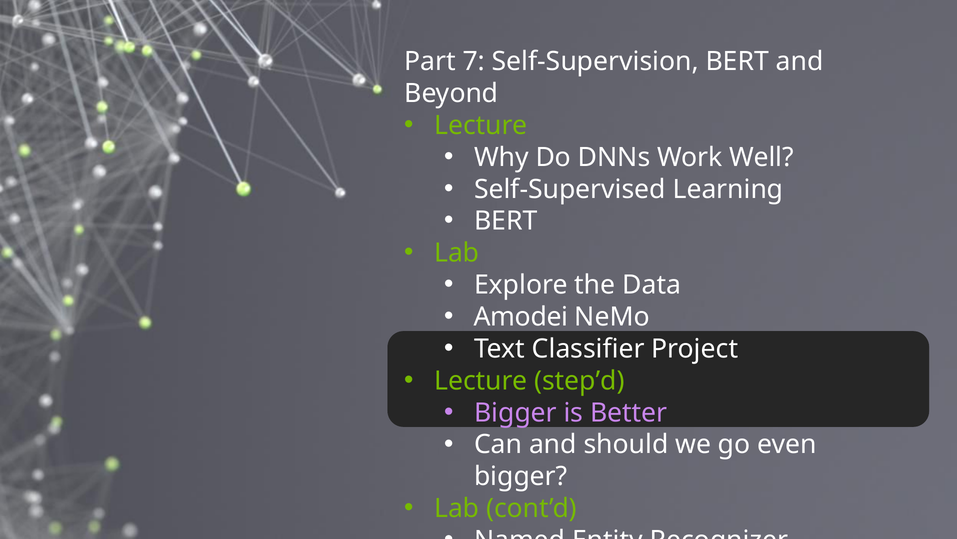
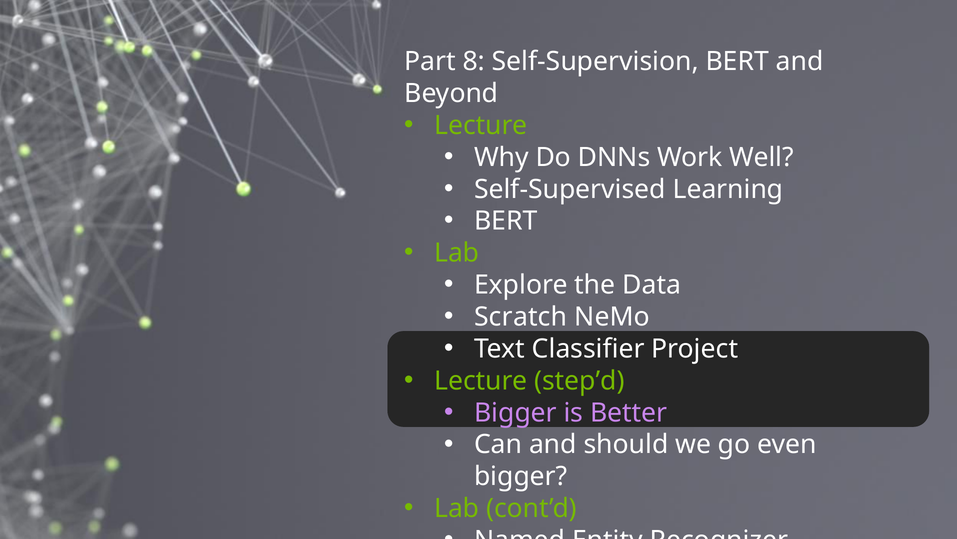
7: 7 -> 8
Amodei: Amodei -> Scratch
